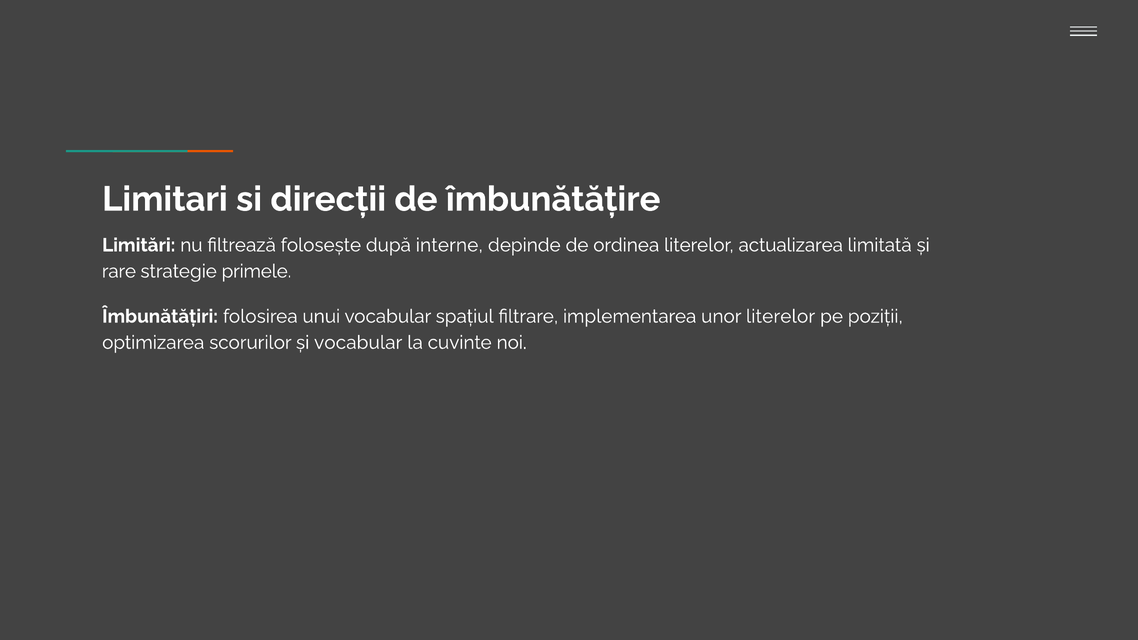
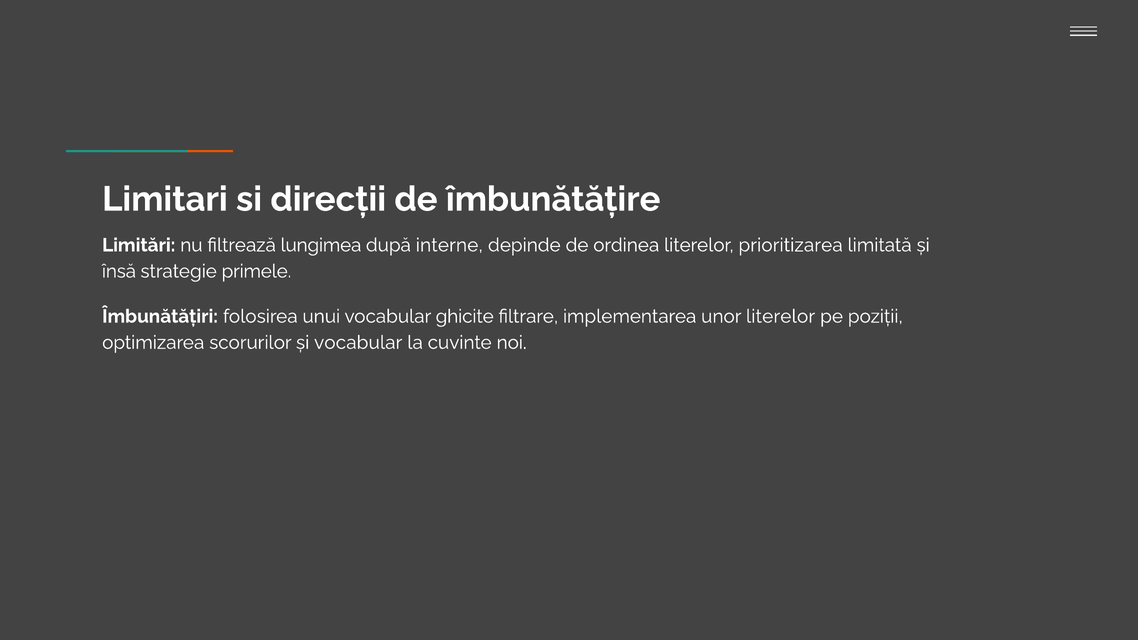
folosește: folosește -> lungimea
actualizarea: actualizarea -> prioritizarea
rare: rare -> însă
spațiul: spațiul -> ghicite
